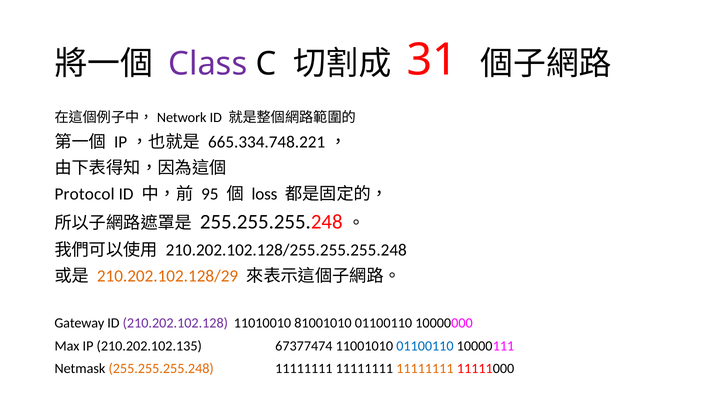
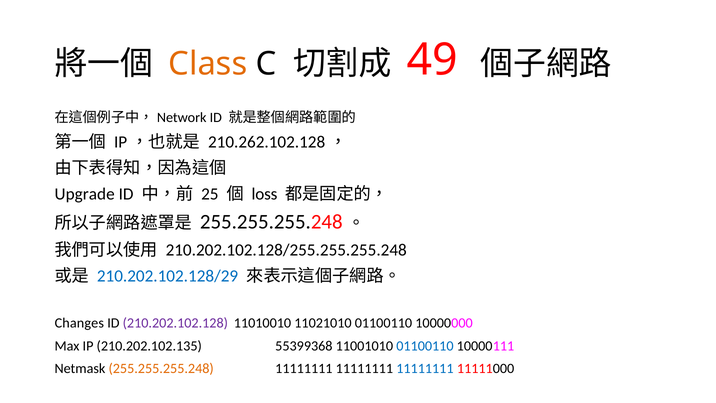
Class colour: purple -> orange
31: 31 -> 49
665.334.748.221: 665.334.748.221 -> 210.262.102.128
Protocol: Protocol -> Upgrade
95: 95 -> 25
210.202.102.128/29 colour: orange -> blue
Gateway: Gateway -> Changes
81001010: 81001010 -> 11021010
67377474: 67377474 -> 55399368
11111111 at (425, 368) colour: orange -> blue
